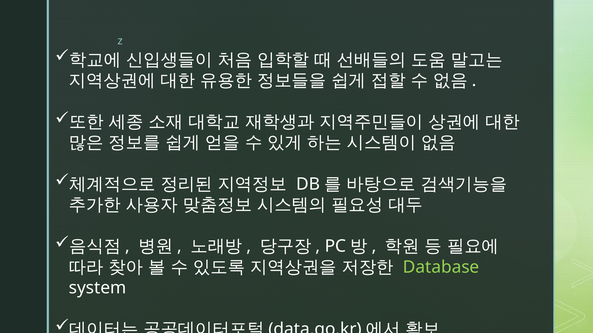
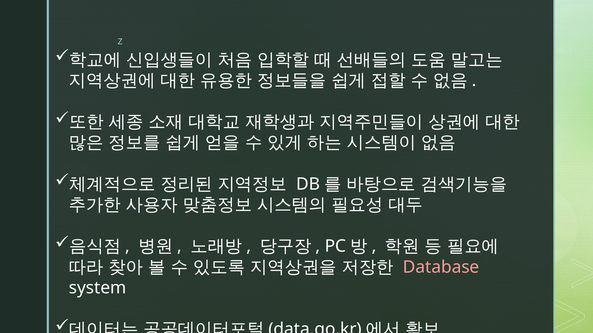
Database colour: light green -> pink
